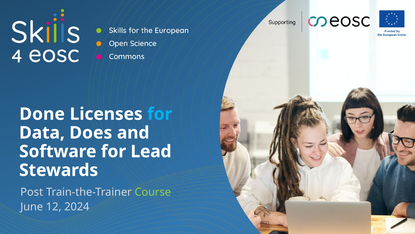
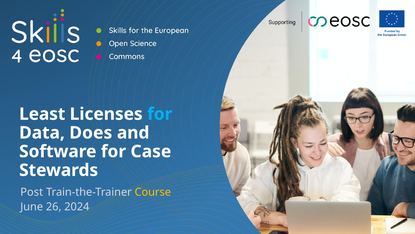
Done: Done -> Least
Lead: Lead -> Case
Course colour: light green -> yellow
12: 12 -> 26
